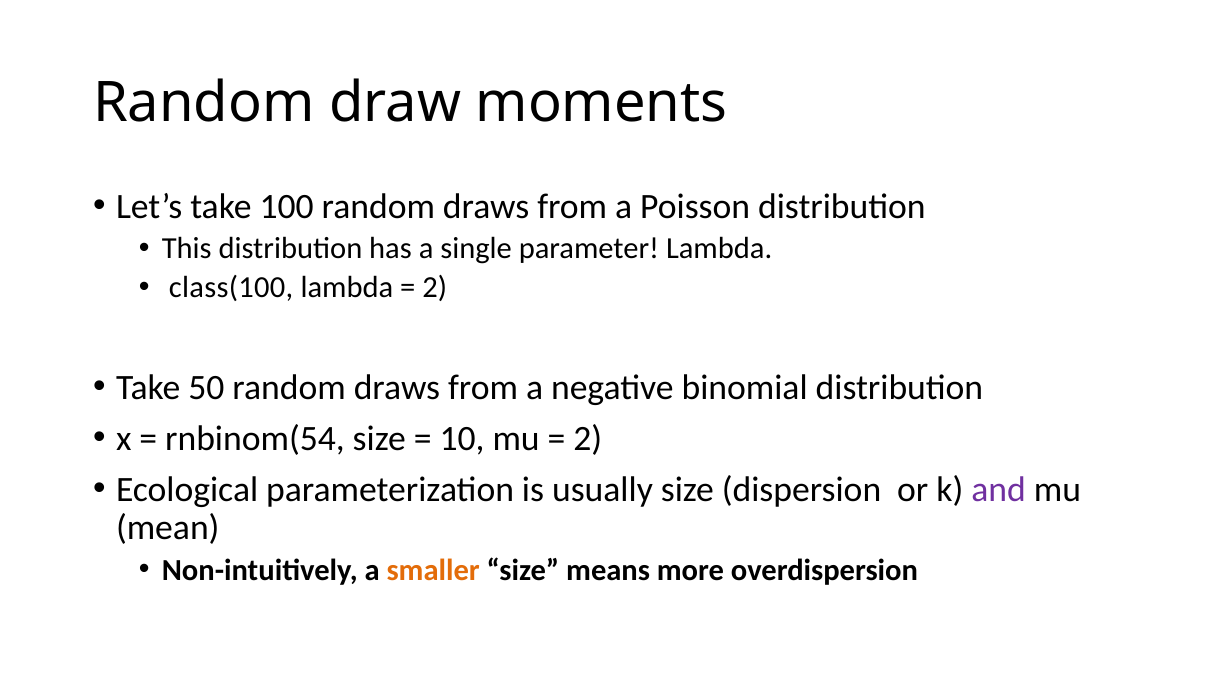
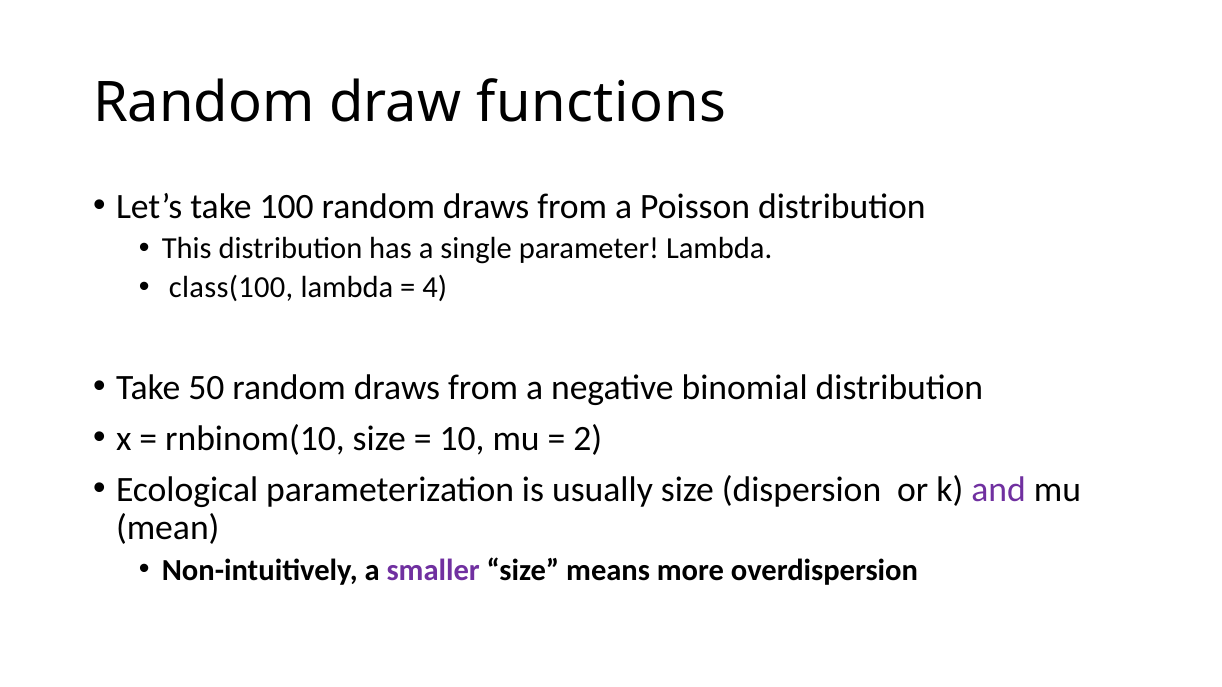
moments: moments -> functions
2 at (435, 288): 2 -> 4
rnbinom(54: rnbinom(54 -> rnbinom(10
smaller colour: orange -> purple
